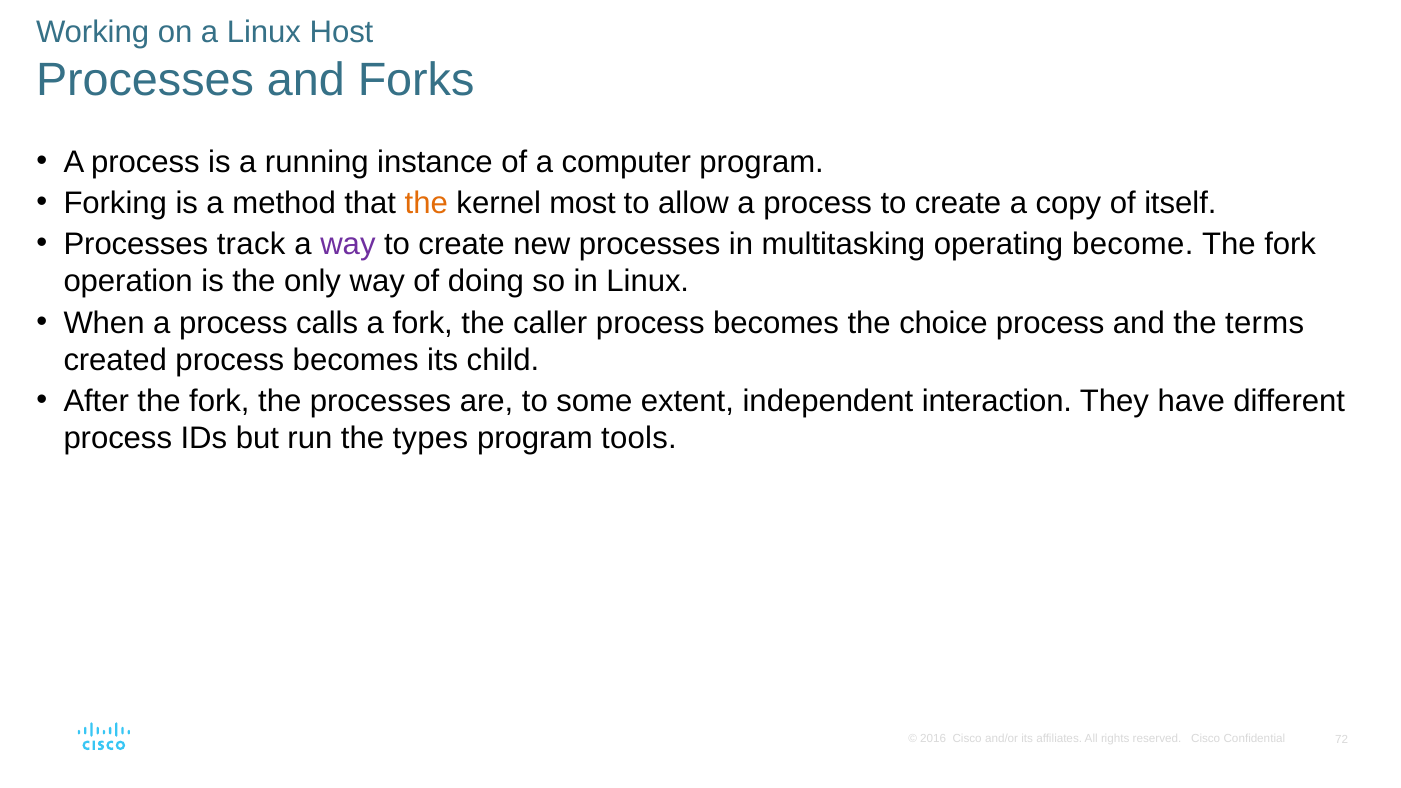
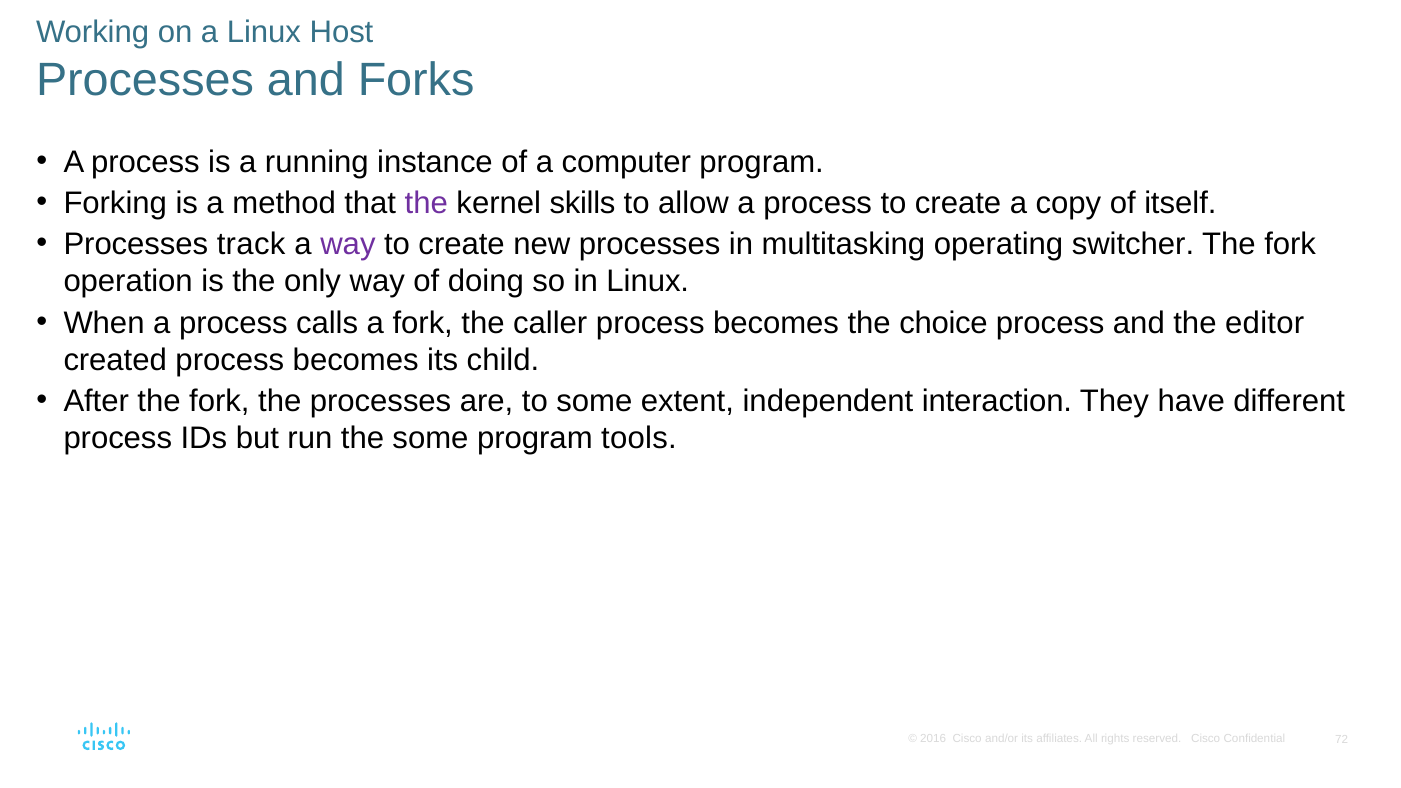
the at (426, 203) colour: orange -> purple
most: most -> skills
become: become -> switcher
terms: terms -> editor
the types: types -> some
